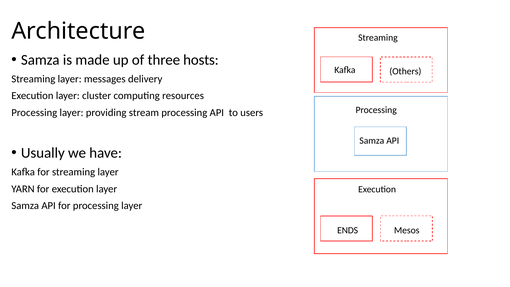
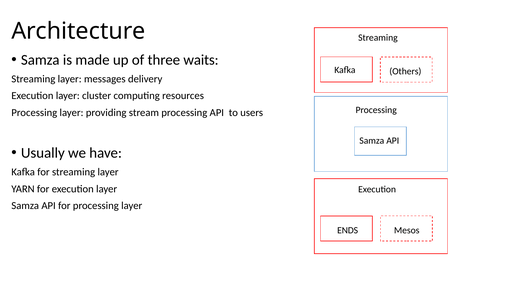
hosts: hosts -> waits
